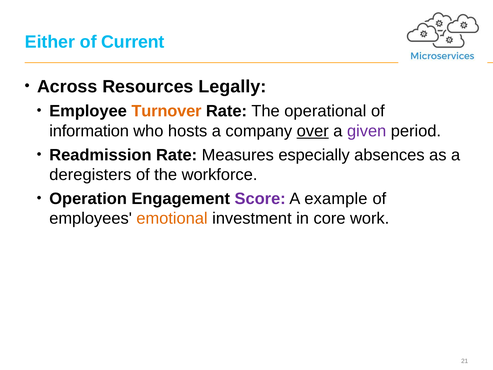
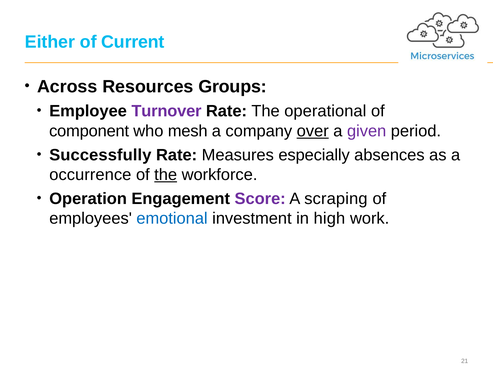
Legally: Legally -> Groups
Turnover colour: orange -> purple
information: information -> component
hosts: hosts -> mesh
Readmission: Readmission -> Successfully
deregisters: deregisters -> occurrence
the at (166, 175) underline: none -> present
example: example -> scraping
emotional colour: orange -> blue
core: core -> high
